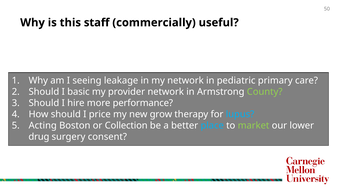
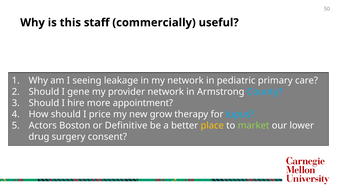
basic: basic -> gene
County colour: light green -> light blue
performance: performance -> appointment
Acting: Acting -> Actors
Collection: Collection -> Definitive
place colour: light blue -> yellow
